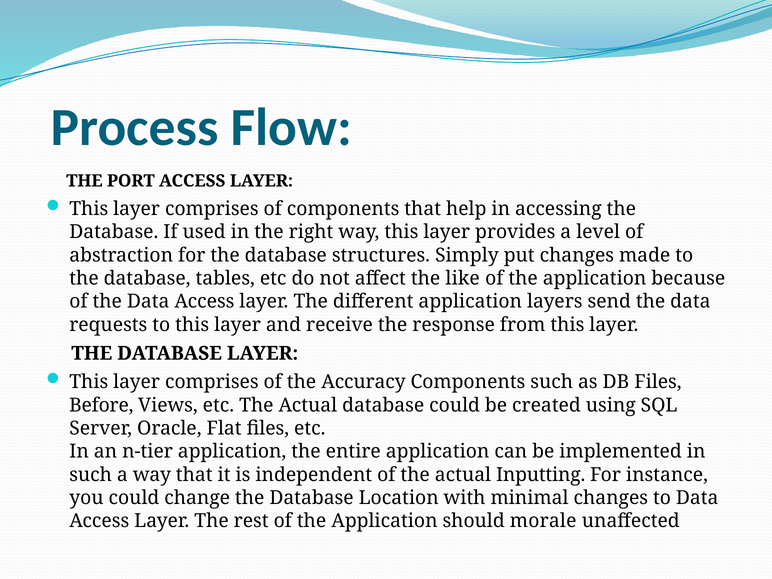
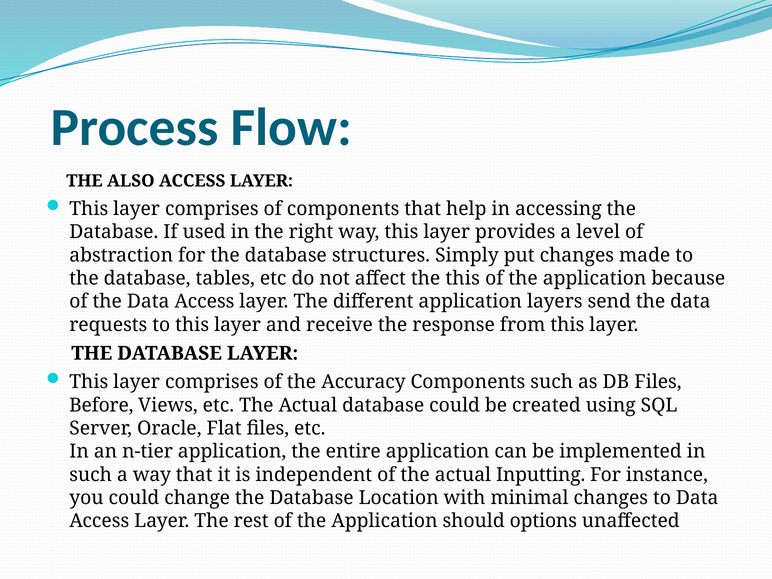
PORT: PORT -> ALSO
the like: like -> this
morale: morale -> options
